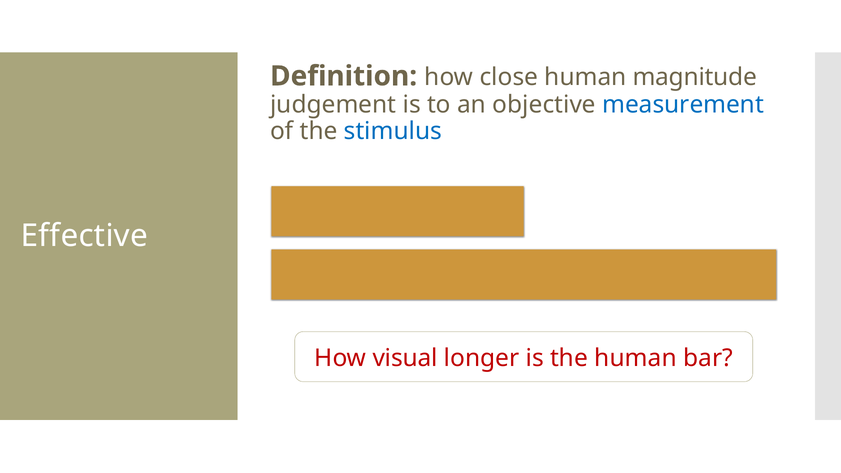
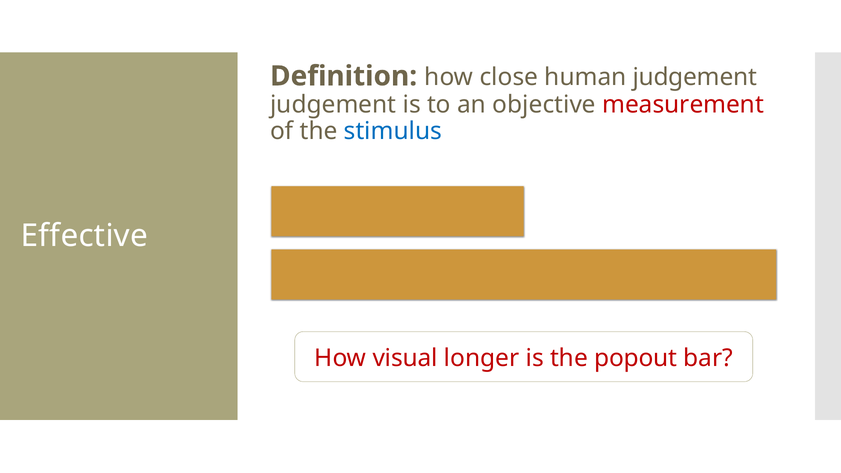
human magnitude: magnitude -> judgement
measurement colour: blue -> red
the human: human -> popout
